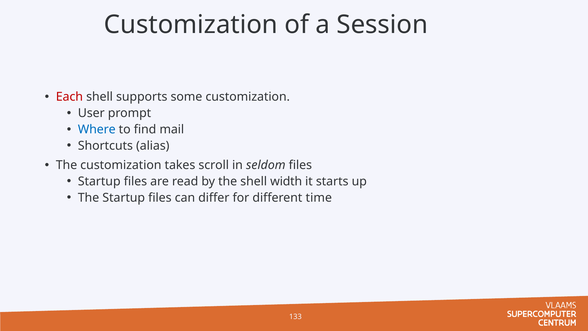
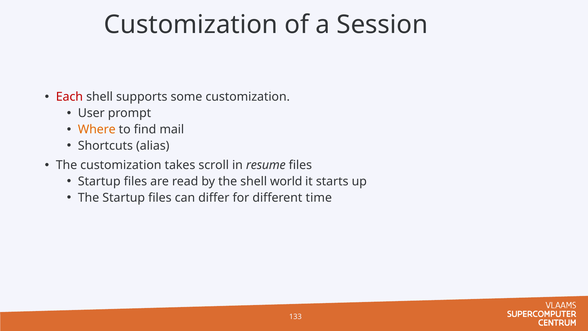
Where colour: blue -> orange
seldom: seldom -> resume
width: width -> world
